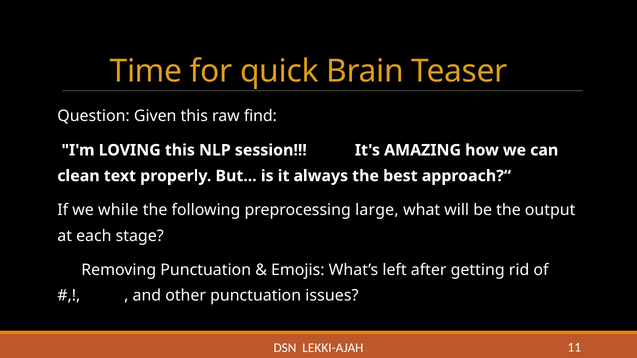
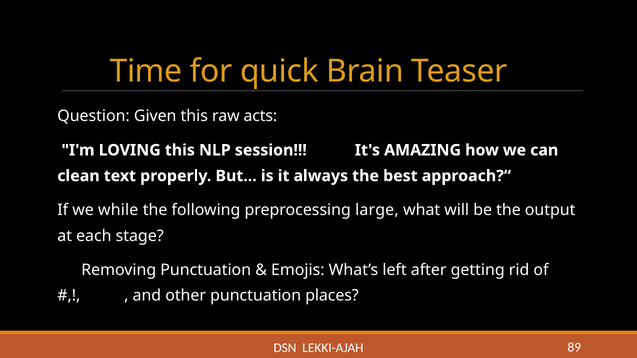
find: find -> acts
issues: issues -> places
11: 11 -> 89
